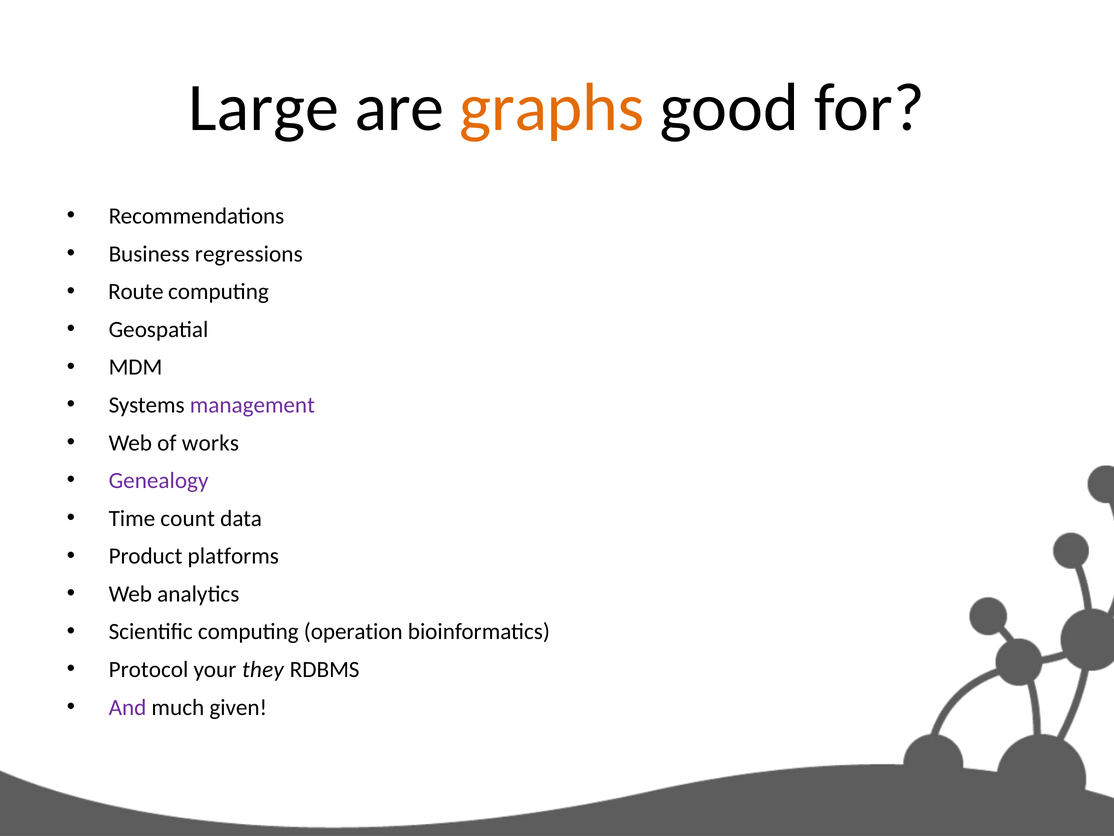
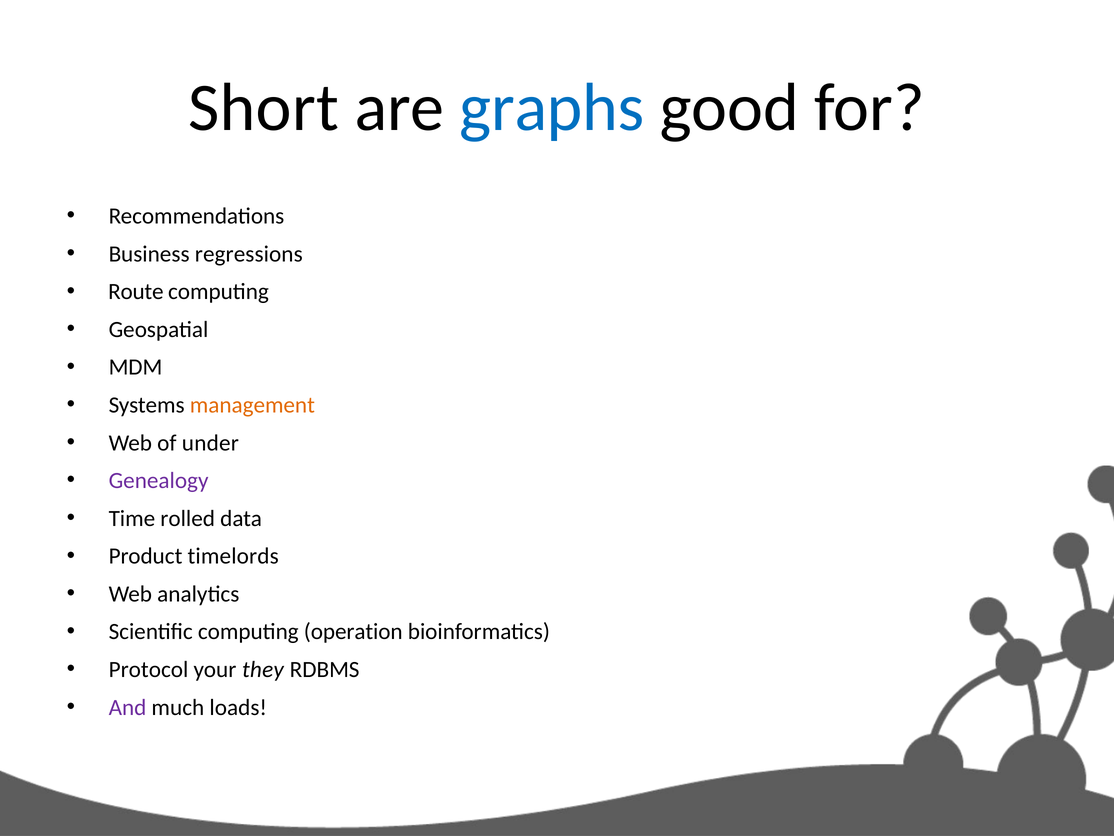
Large: Large -> Short
graphs colour: orange -> blue
management colour: purple -> orange
works: works -> under
count: count -> rolled
platforms: platforms -> timelords
given: given -> loads
